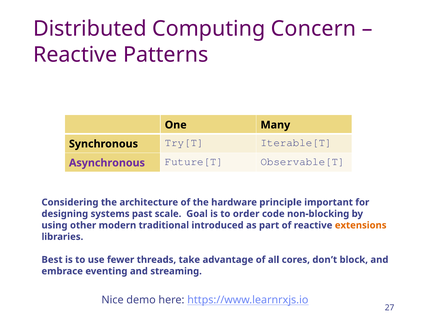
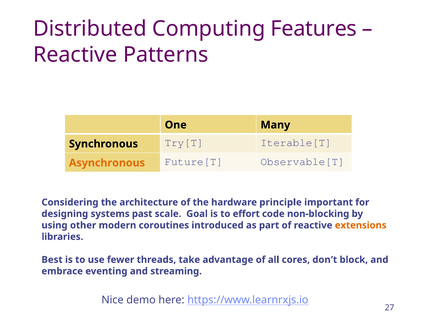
Concern: Concern -> Features
Asynchronous colour: purple -> orange
order: order -> effort
traditional: traditional -> coroutines
